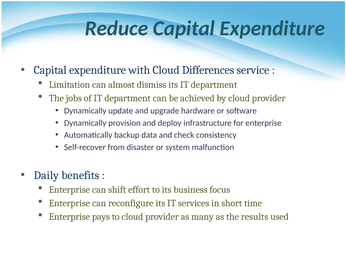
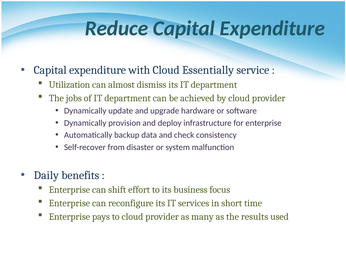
Differences: Differences -> Essentially
Limitation: Limitation -> Utilization
